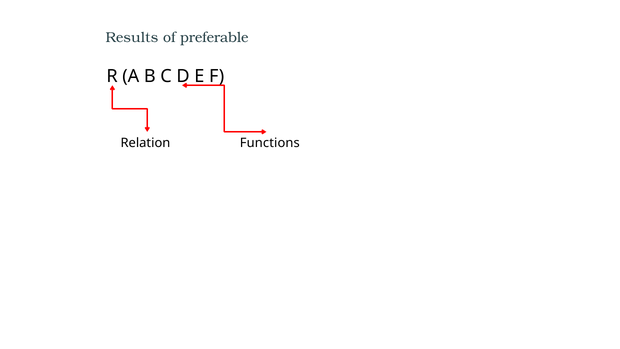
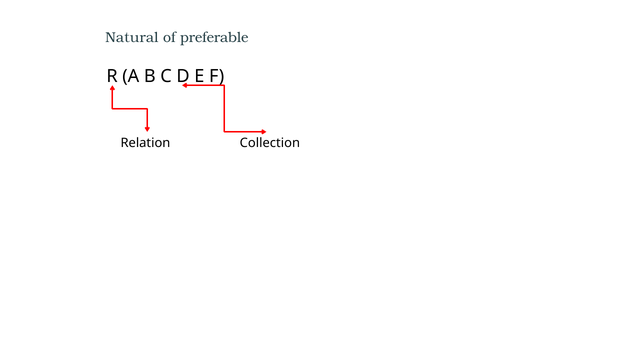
Results: Results -> Natural
Functions: Functions -> Collection
